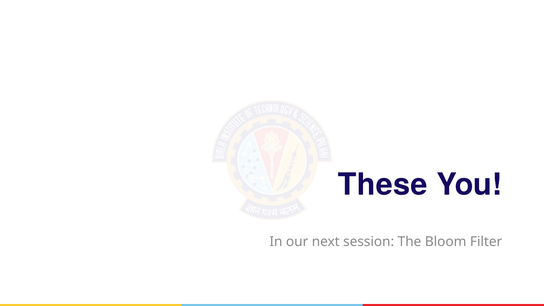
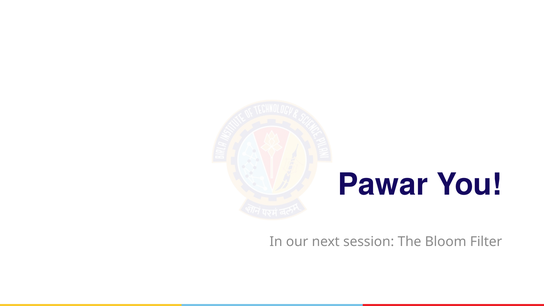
These: These -> Pawar
